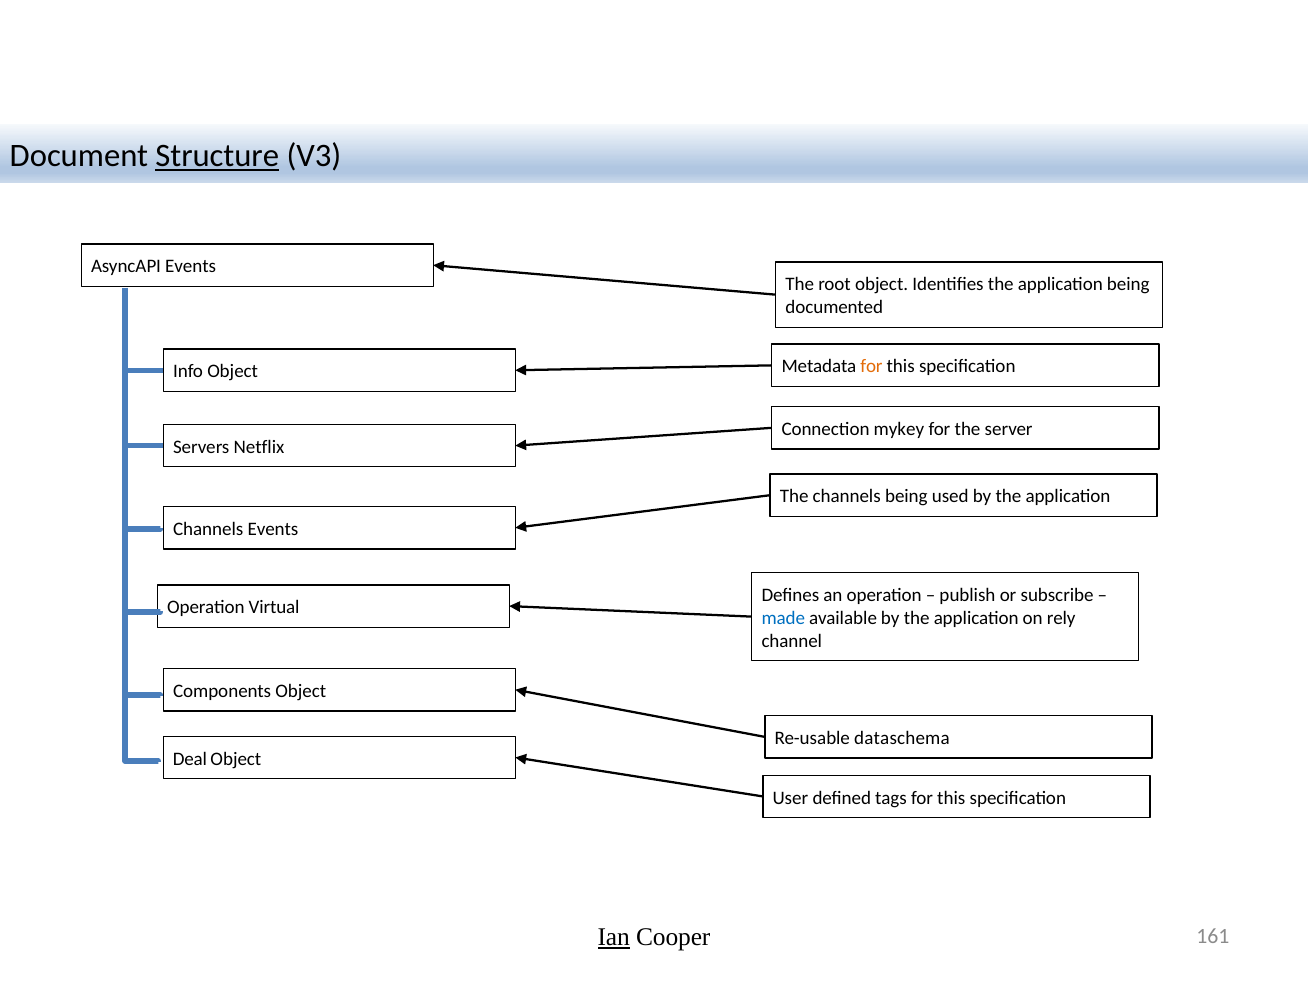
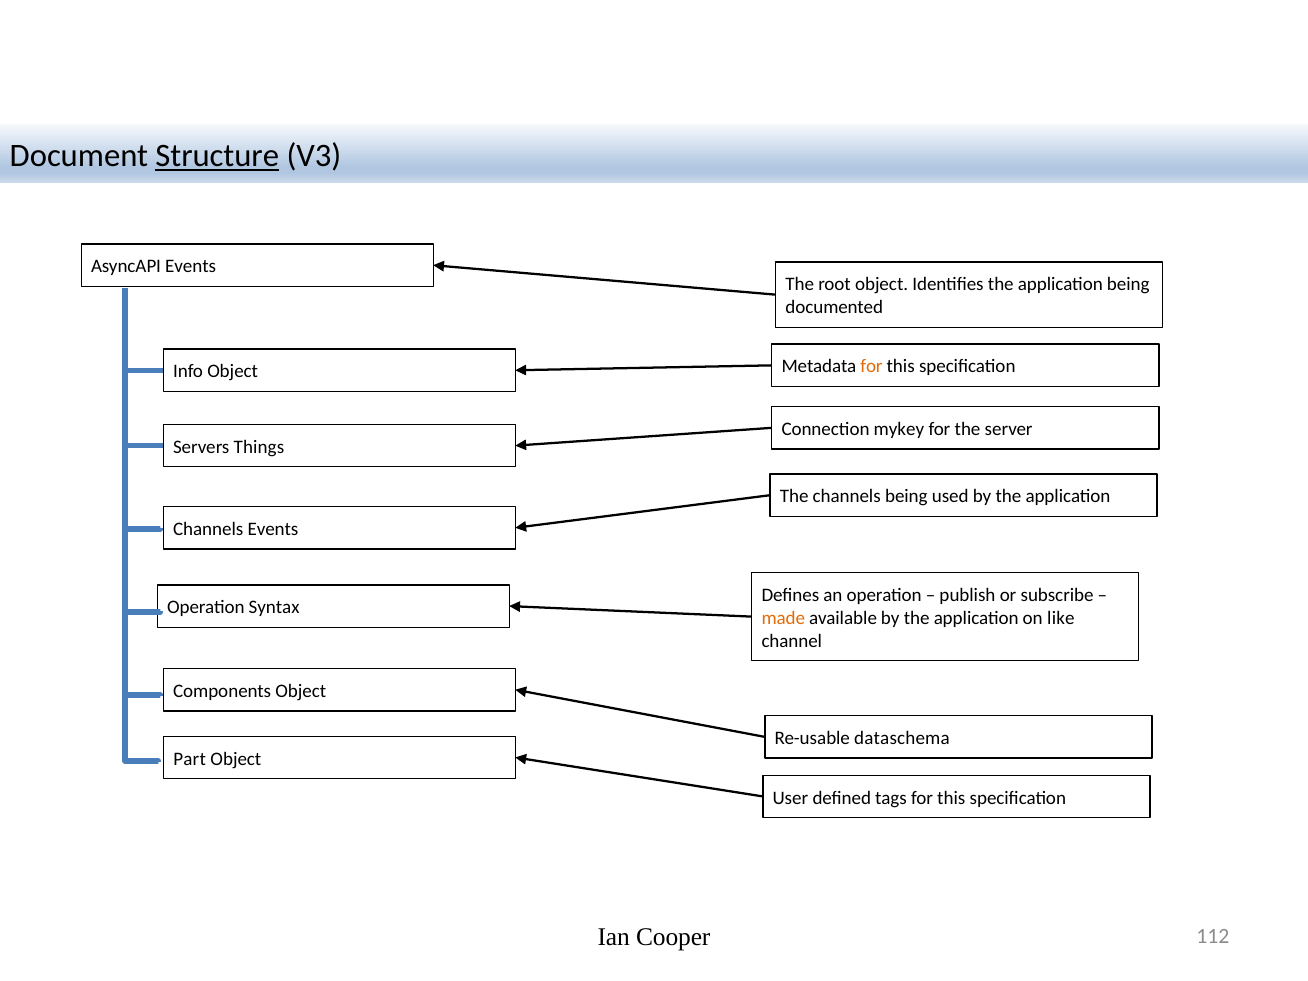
Netflix: Netflix -> Things
Virtual: Virtual -> Syntax
made colour: blue -> orange
rely: rely -> like
Deal: Deal -> Part
Ian underline: present -> none
161: 161 -> 112
